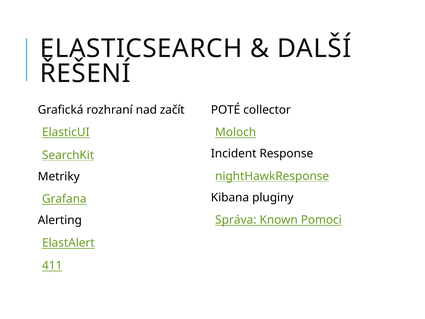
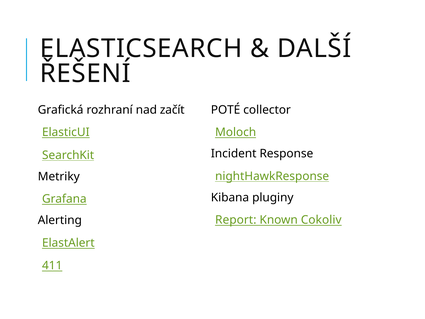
Správa: Správa -> Report
Pomoci: Pomoci -> Cokoliv
